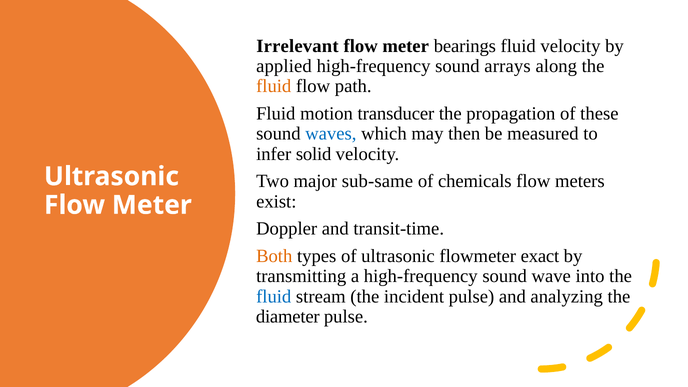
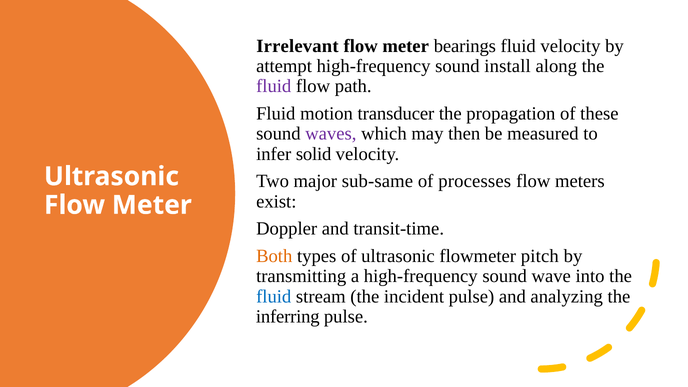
applied: applied -> attempt
arrays: arrays -> install
fluid at (274, 86) colour: orange -> purple
waves colour: blue -> purple
chemicals: chemicals -> processes
exact: exact -> pitch
diameter: diameter -> inferring
